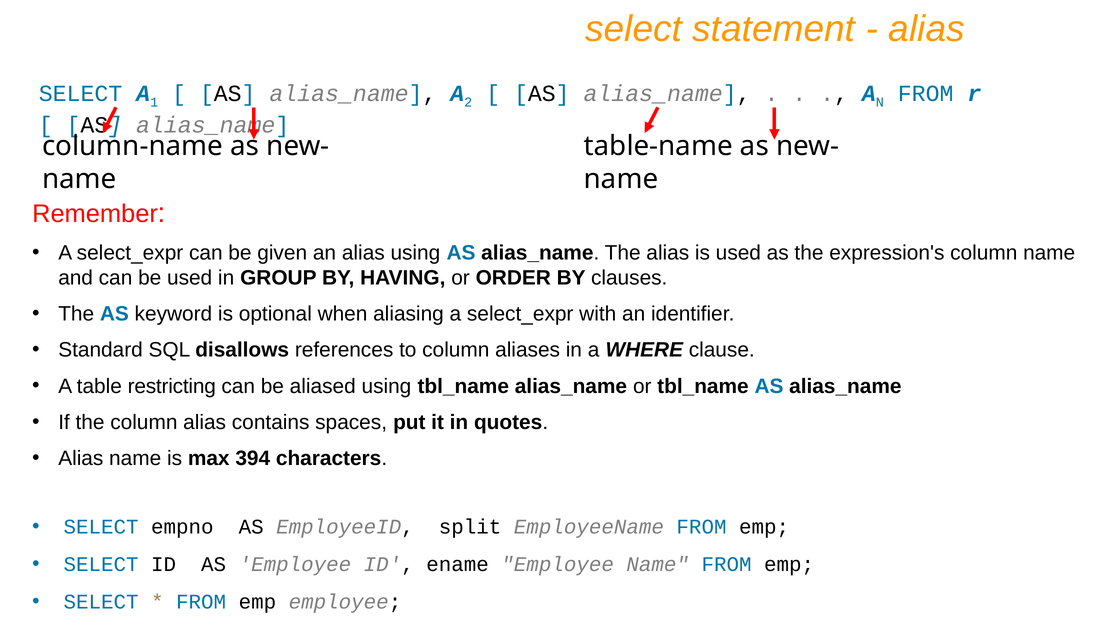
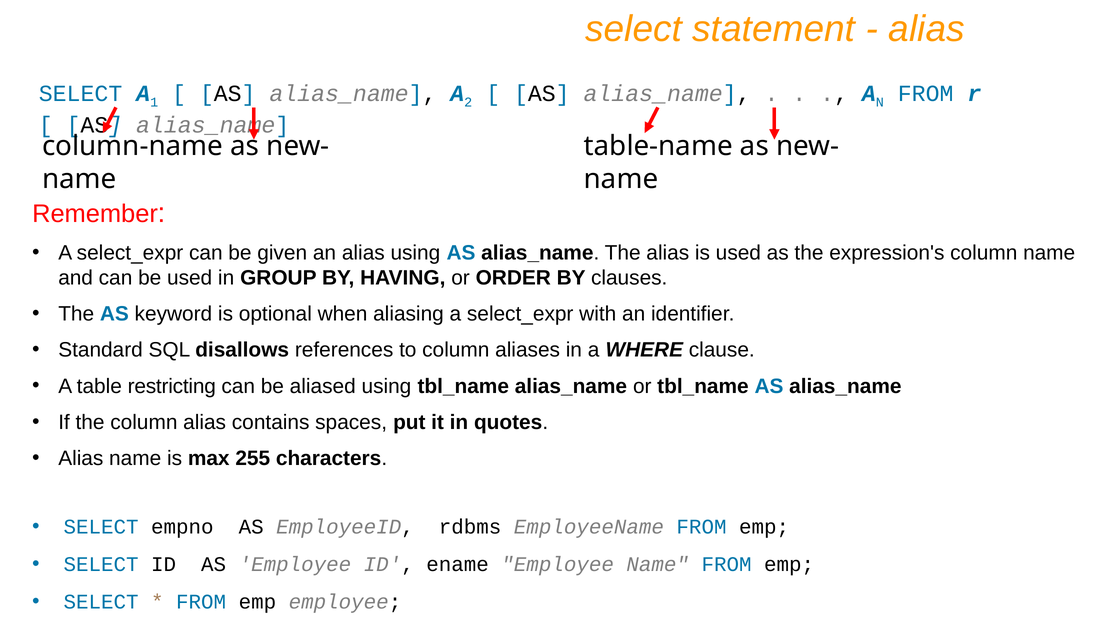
394: 394 -> 255
split: split -> rdbms
